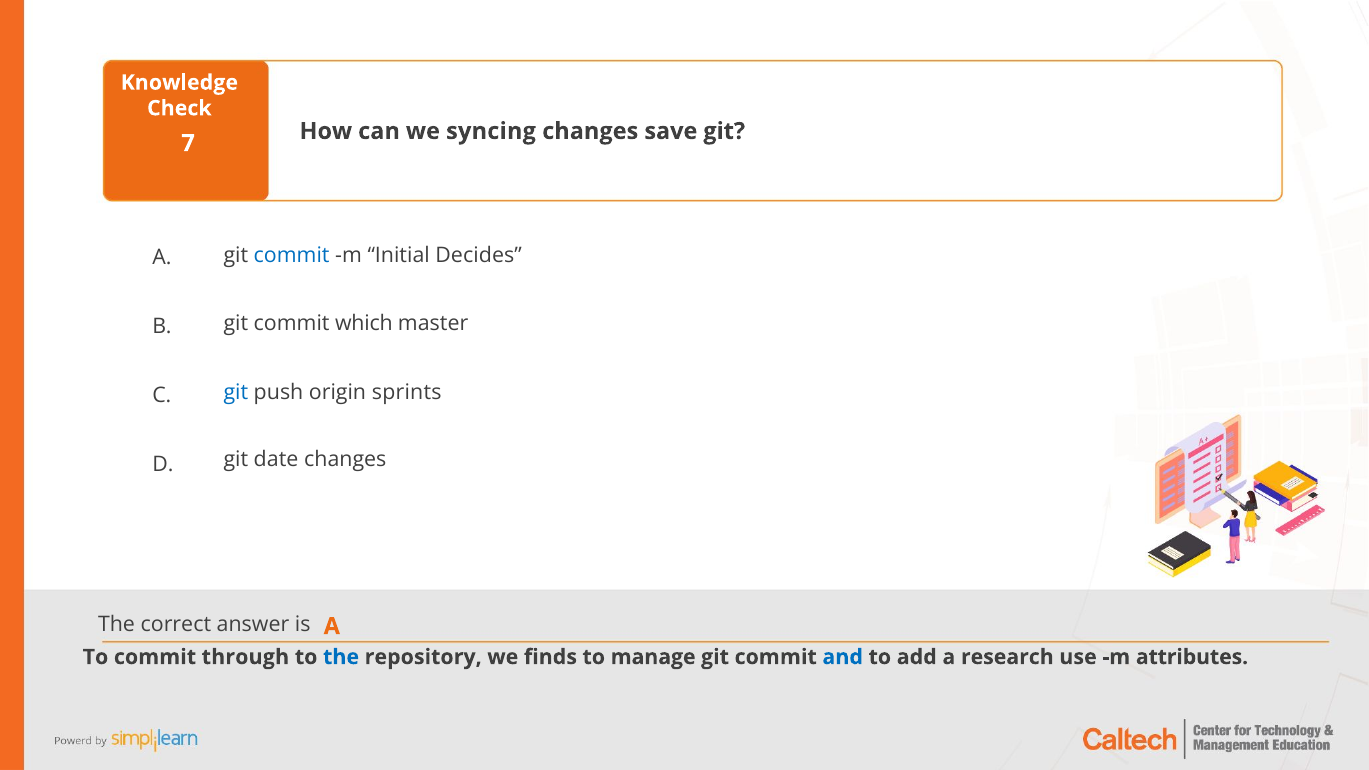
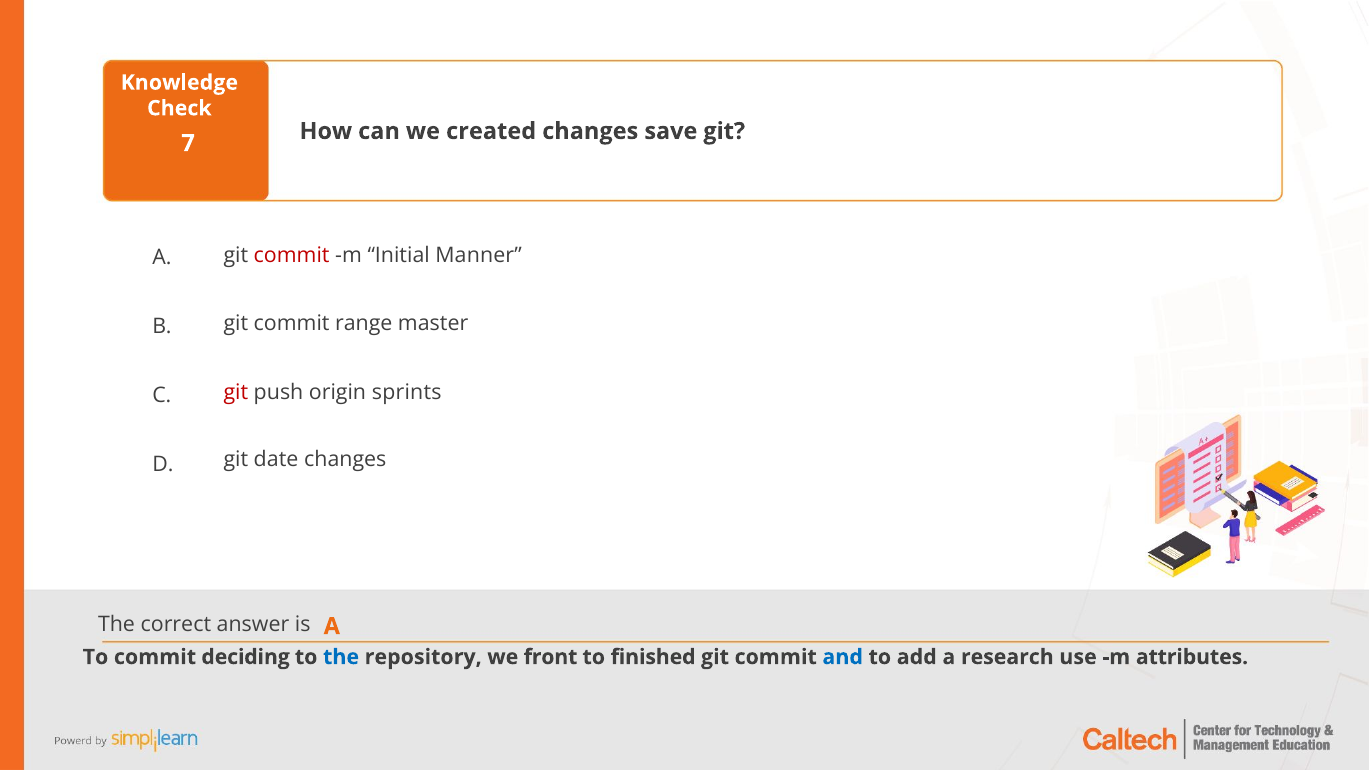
syncing: syncing -> created
commit at (292, 255) colour: blue -> red
Decides: Decides -> Manner
which: which -> range
git at (236, 392) colour: blue -> red
through: through -> deciding
finds: finds -> front
manage: manage -> finished
